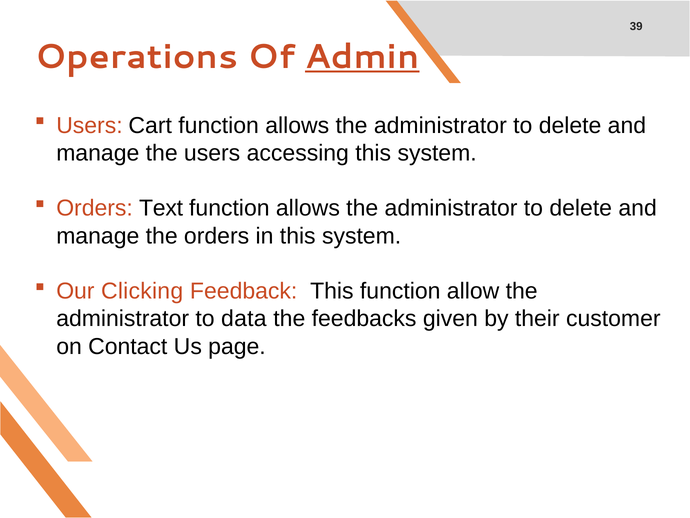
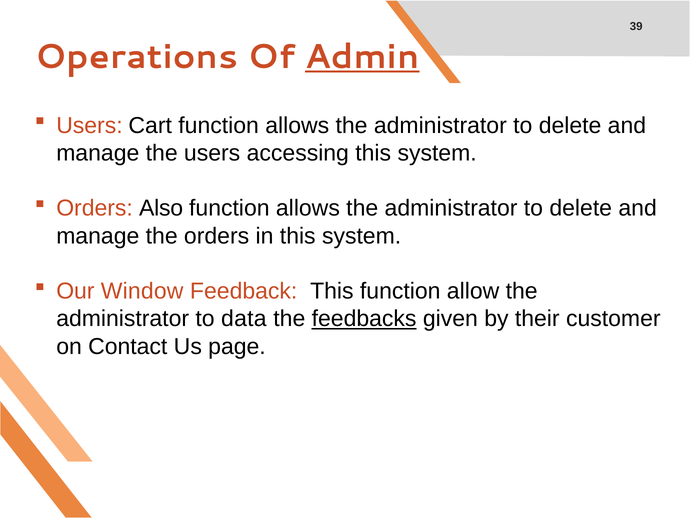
Text: Text -> Also
Clicking: Clicking -> Window
feedbacks underline: none -> present
